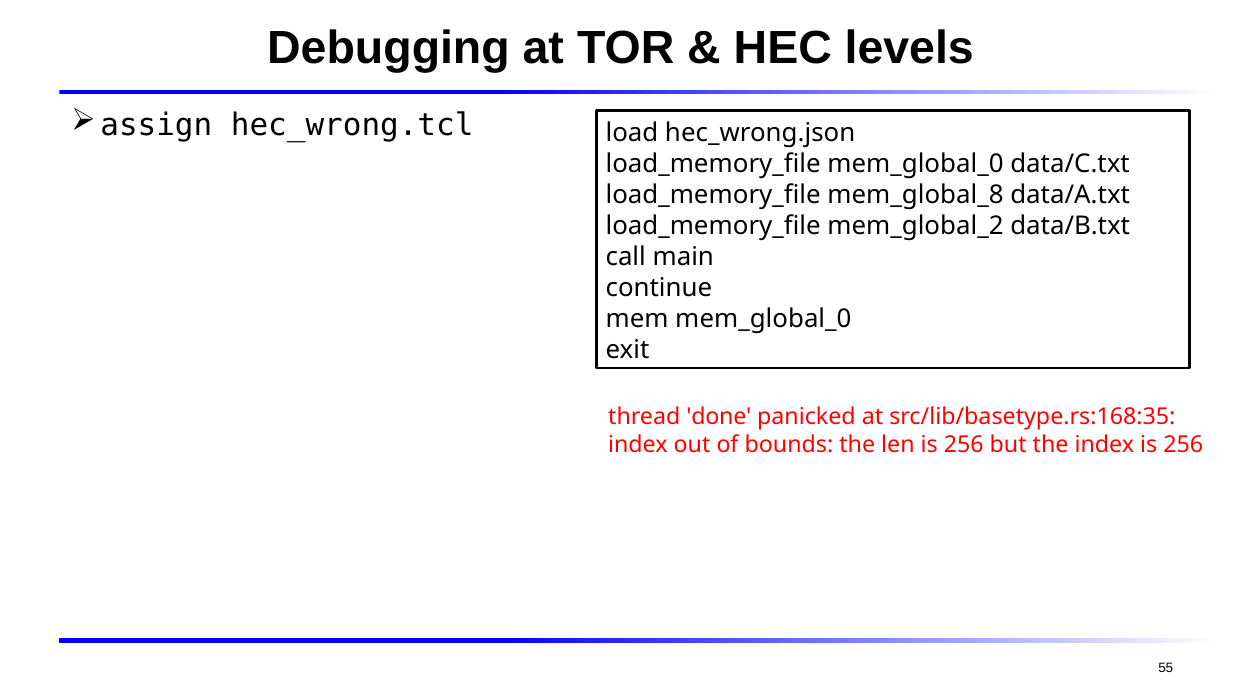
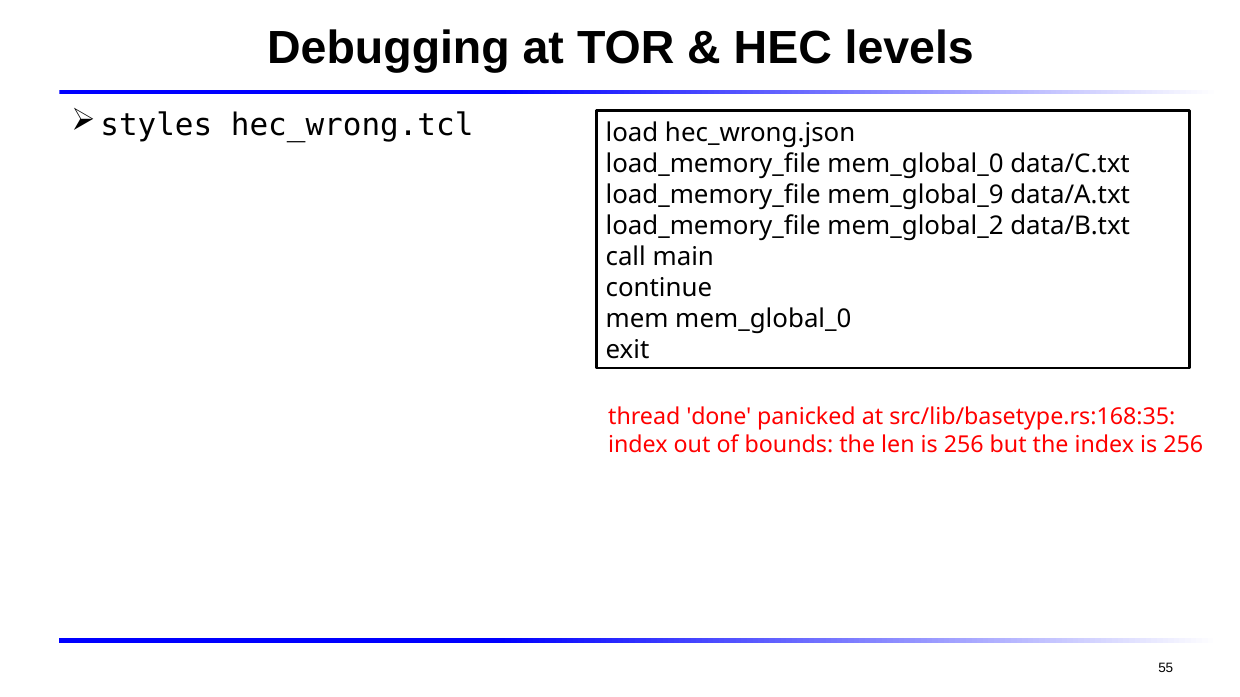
assign: assign -> styles
mem_global_8: mem_global_8 -> mem_global_9
